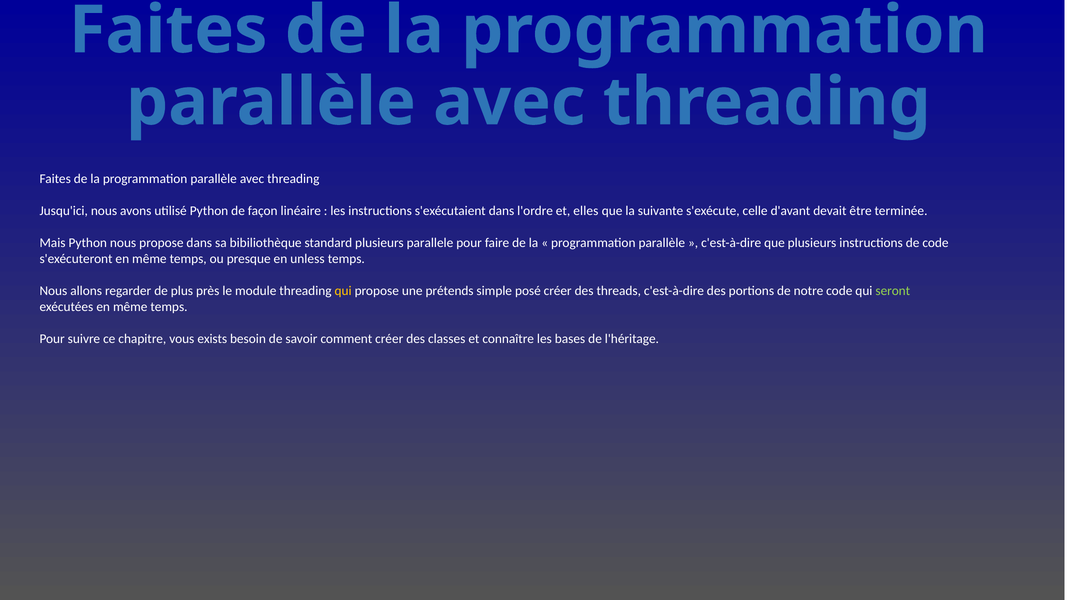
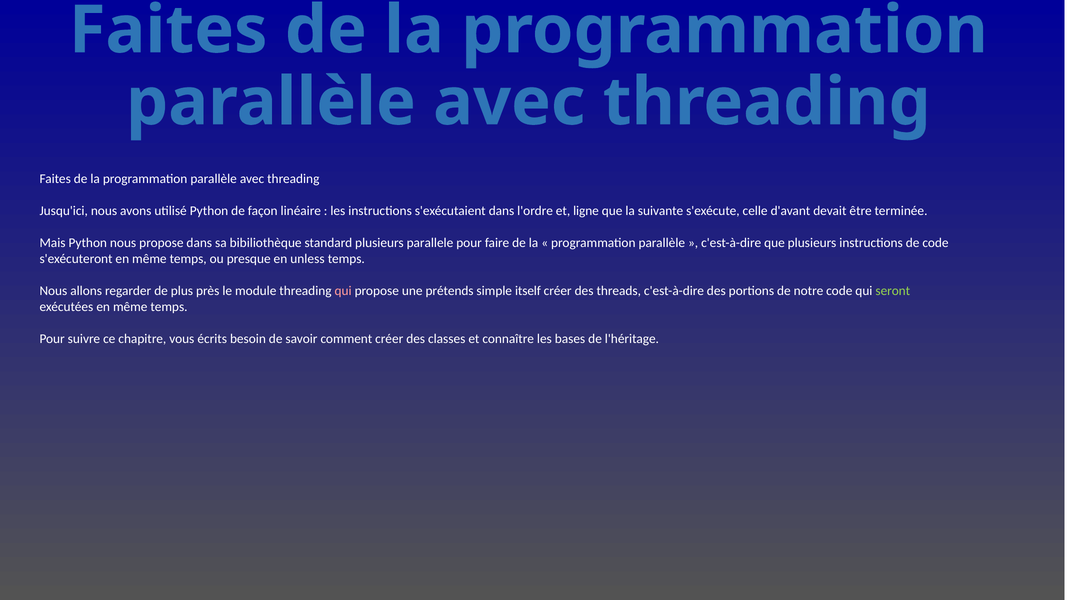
elles: elles -> ligne
qui at (343, 291) colour: yellow -> pink
posé: posé -> itself
exists: exists -> écrits
